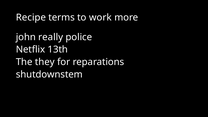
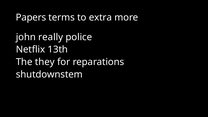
Recipe: Recipe -> Papers
work: work -> extra
